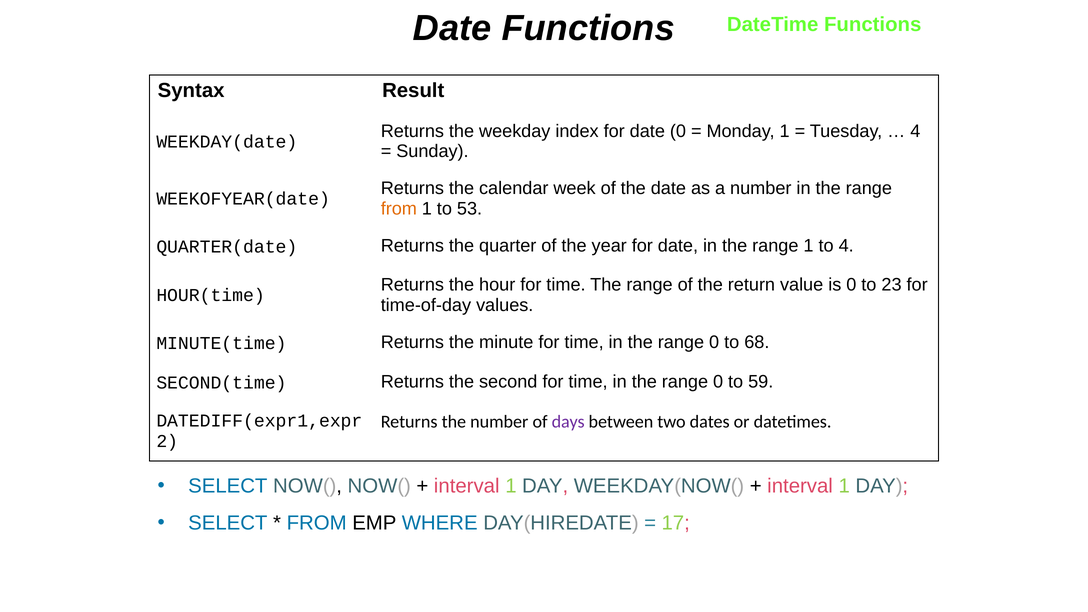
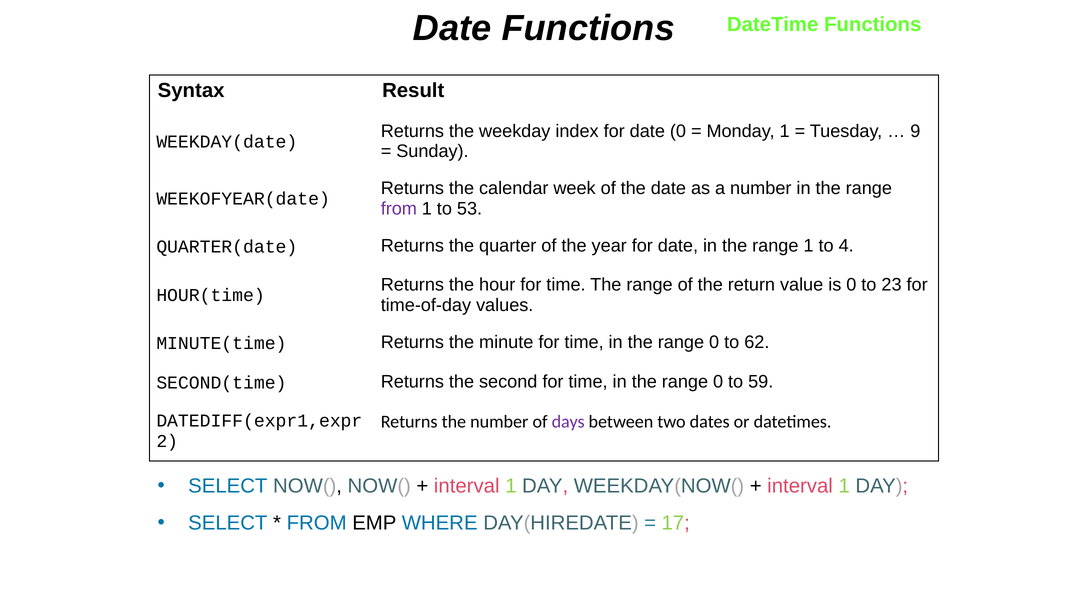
4 at (915, 131): 4 -> 9
from at (399, 209) colour: orange -> purple
68: 68 -> 62
